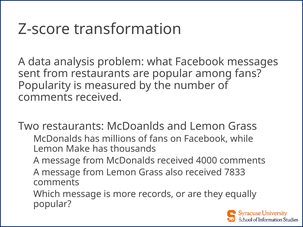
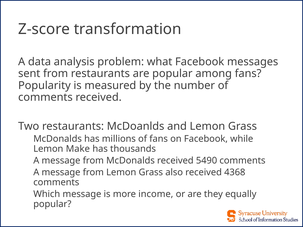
4000: 4000 -> 5490
7833: 7833 -> 4368
records: records -> income
